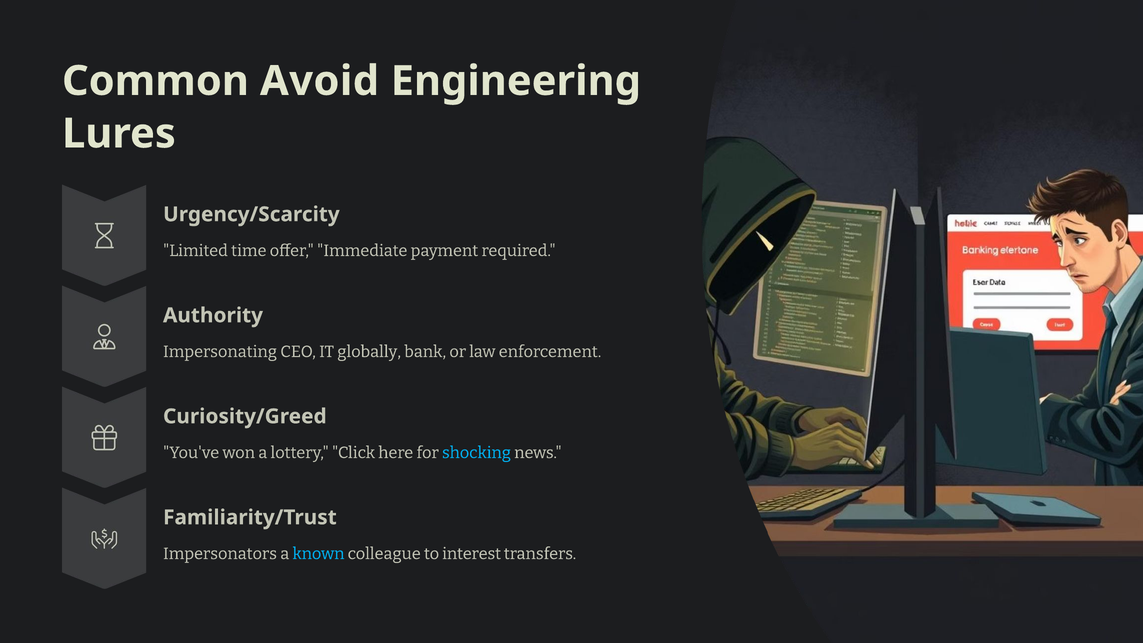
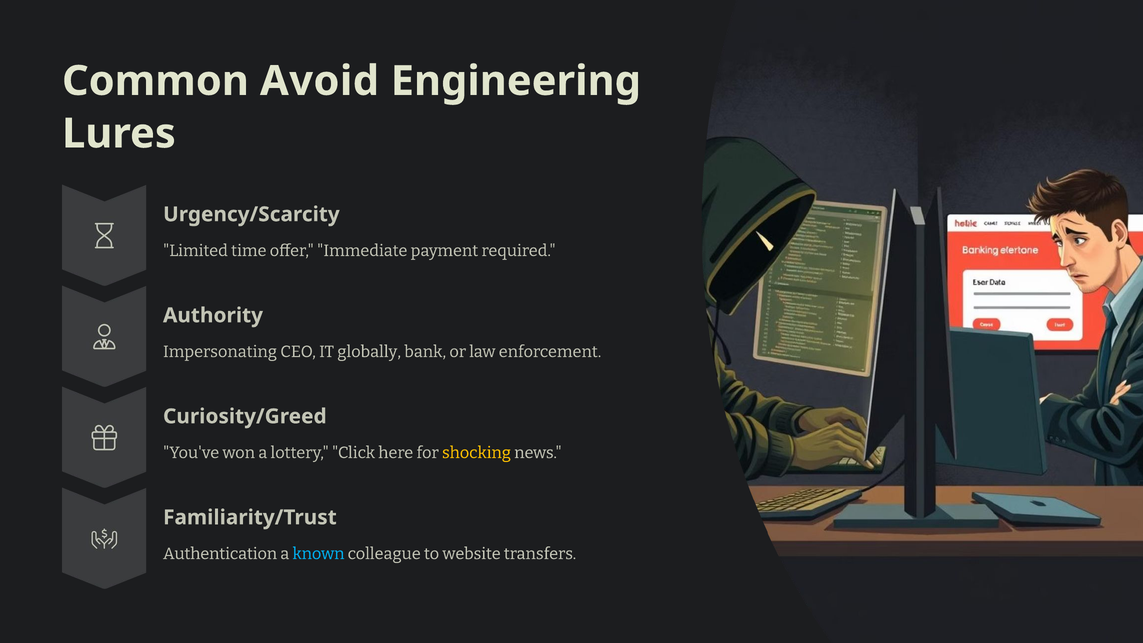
shocking colour: light blue -> yellow
Impersonators: Impersonators -> Authentication
interest: interest -> website
